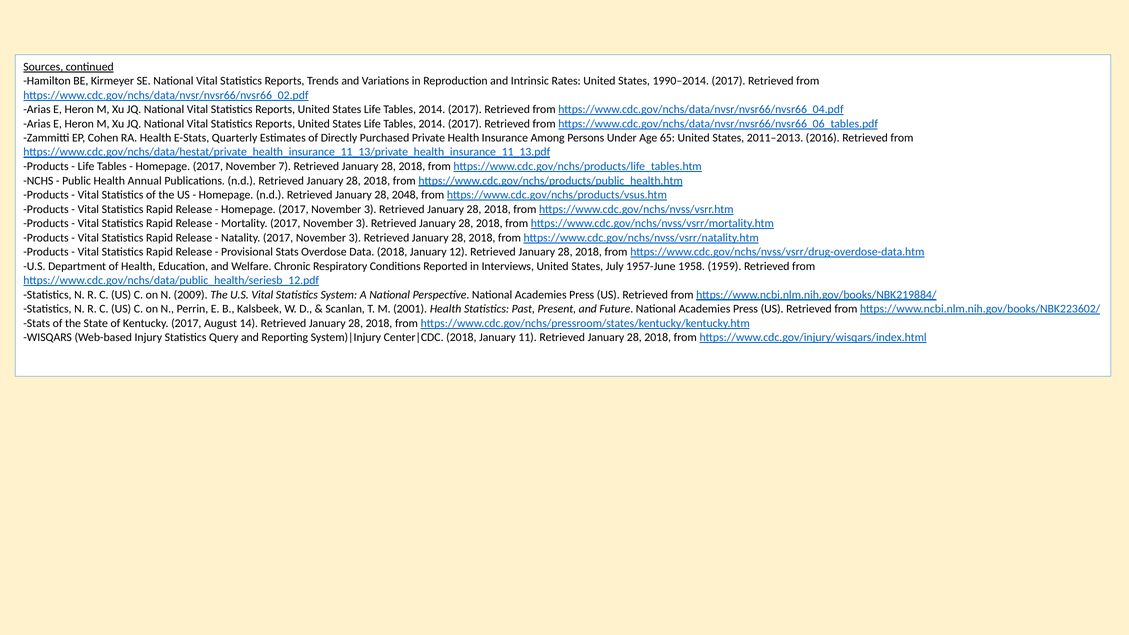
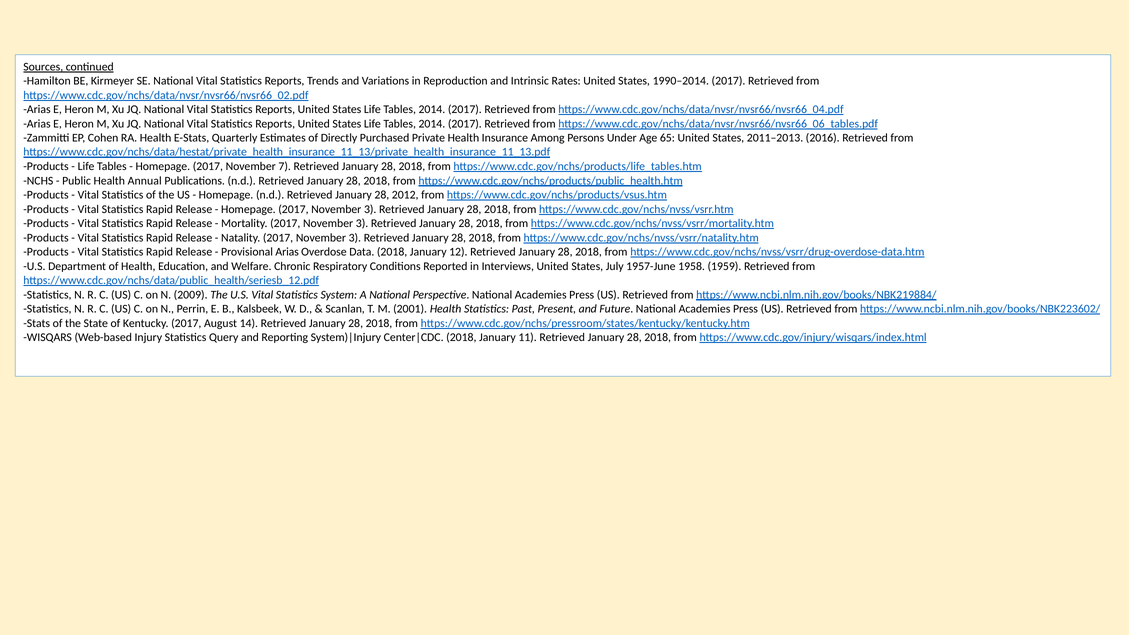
2048: 2048 -> 2012
Provisional Stats: Stats -> Arias
